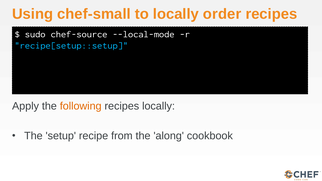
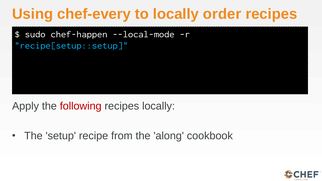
chef-small: chef-small -> chef-every
chef-source: chef-source -> chef-happen
following colour: orange -> red
